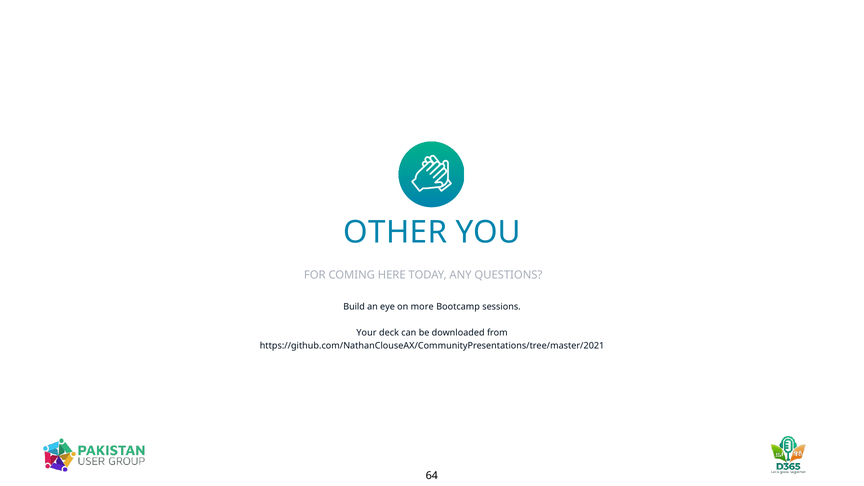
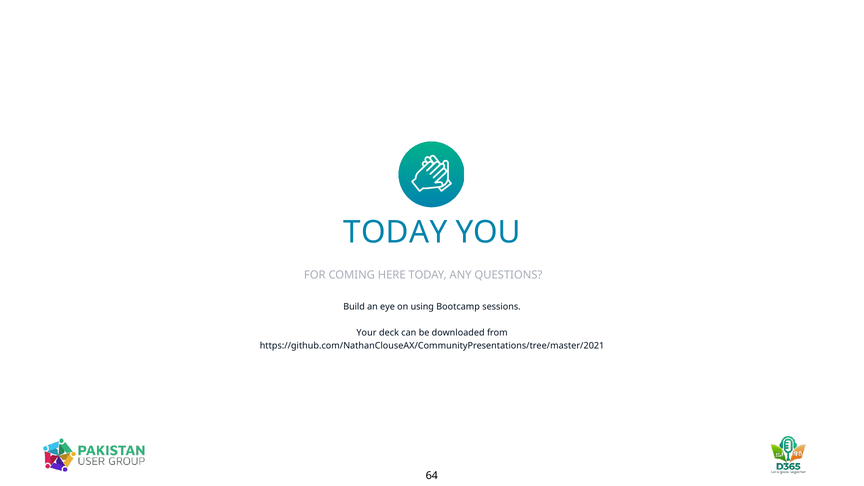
OTHER at (395, 233): OTHER -> TODAY
more: more -> using
